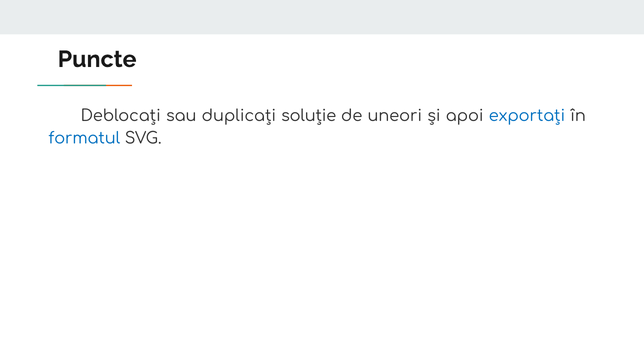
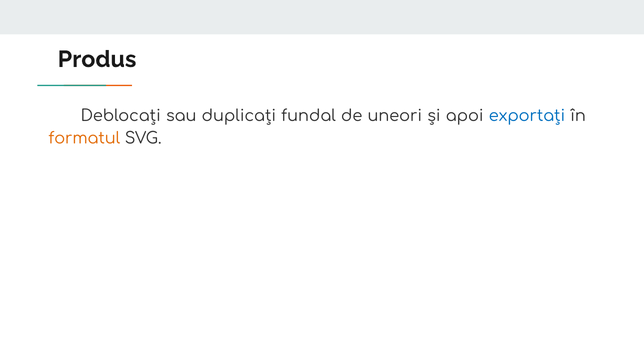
Puncte: Puncte -> Produs
soluție: soluție -> fundal
formatul colour: blue -> orange
